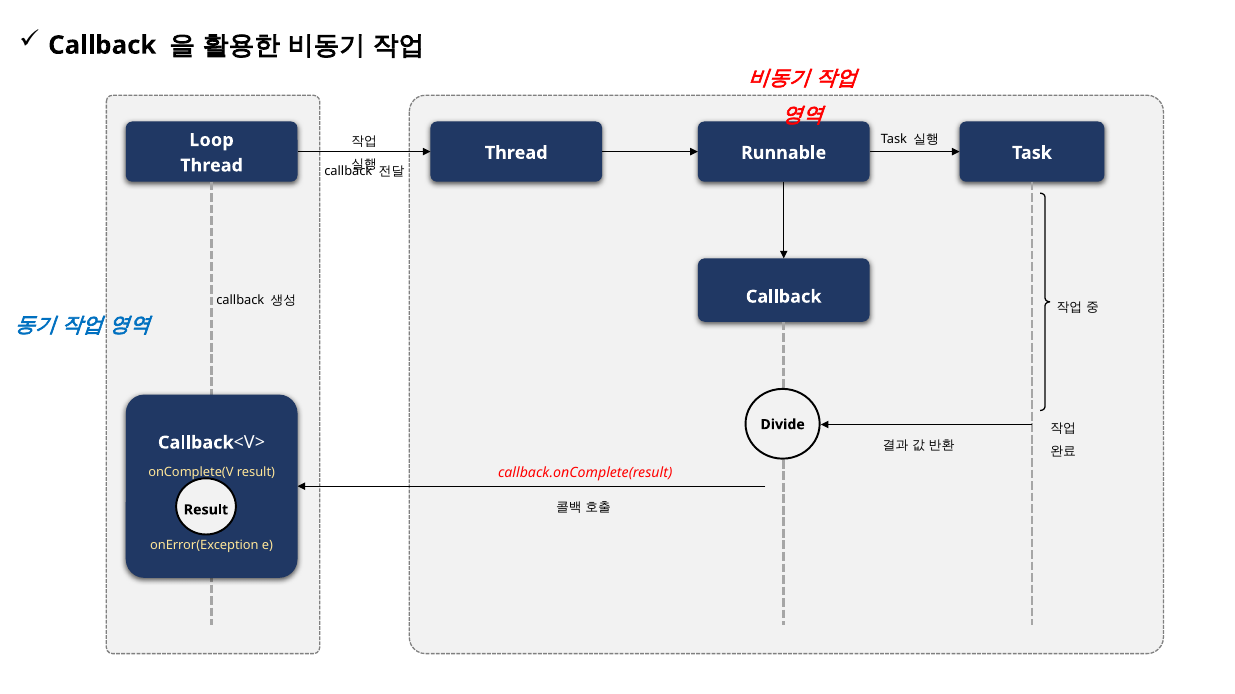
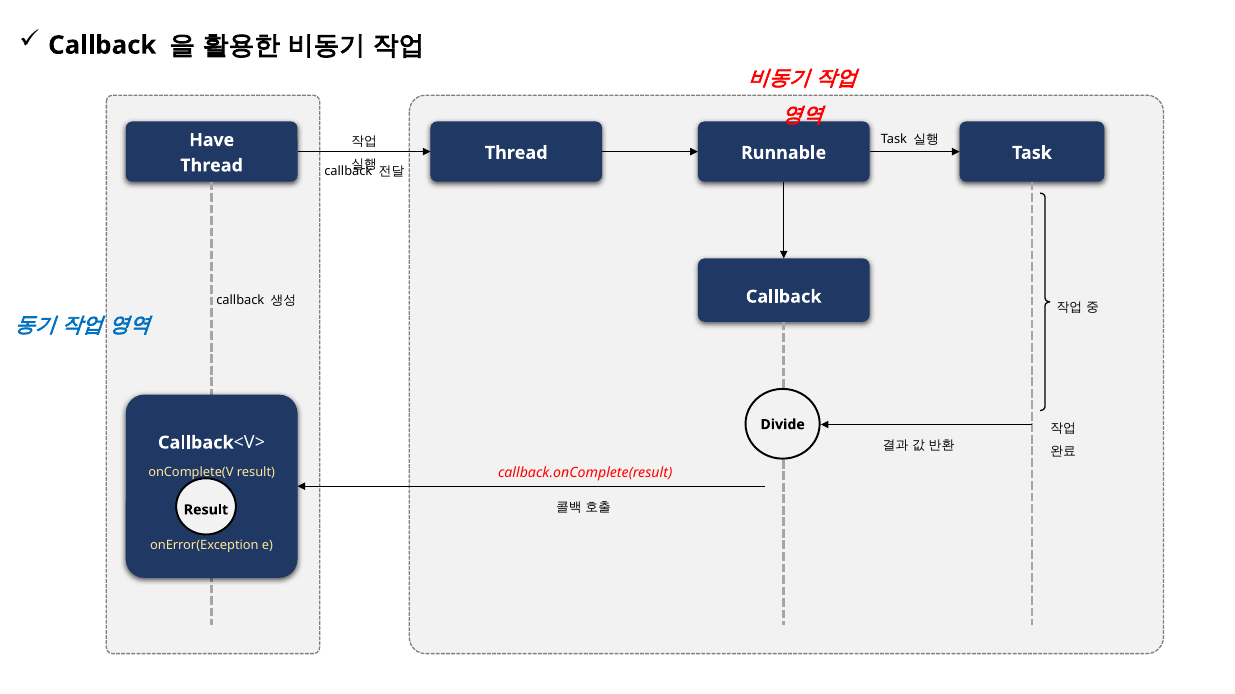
Loop: Loop -> Have
